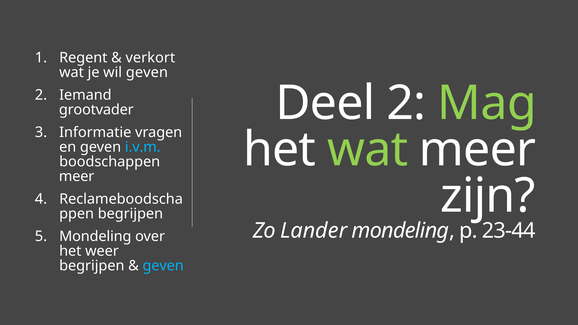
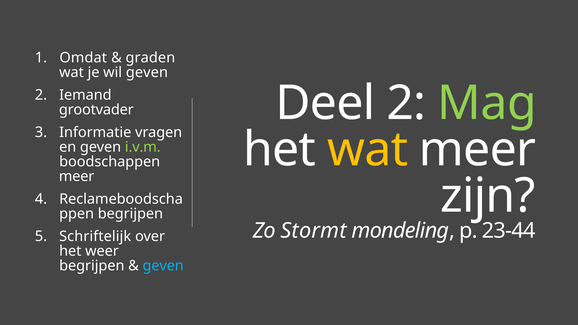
Regent: Regent -> Omdat
verkort: verkort -> graden
wat at (368, 150) colour: light green -> yellow
i.v.m colour: light blue -> light green
Lander: Lander -> Stormt
Mondeling at (95, 236): Mondeling -> Schriftelijk
